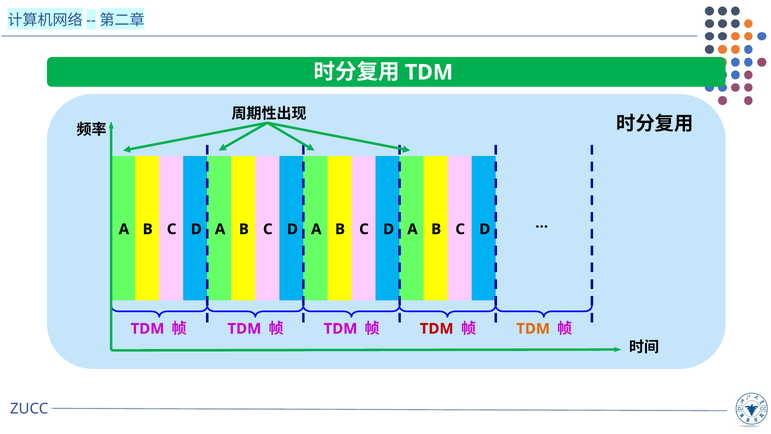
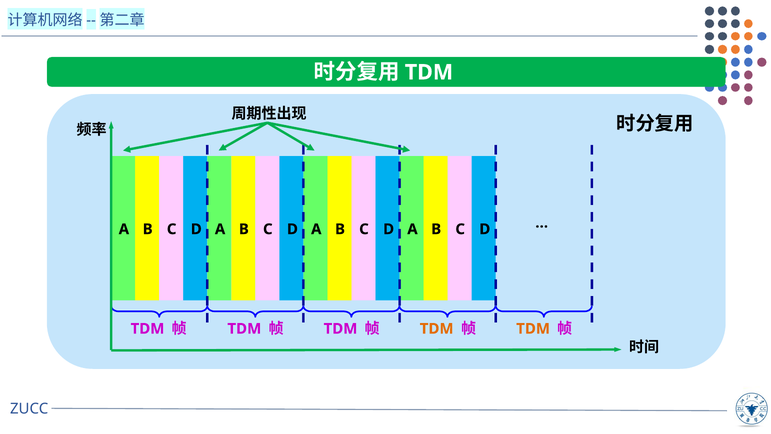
TDM at (437, 329) colour: red -> orange
